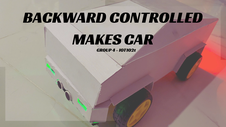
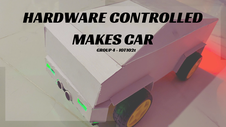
BACKWARD: BACKWARD -> HARDWARE
